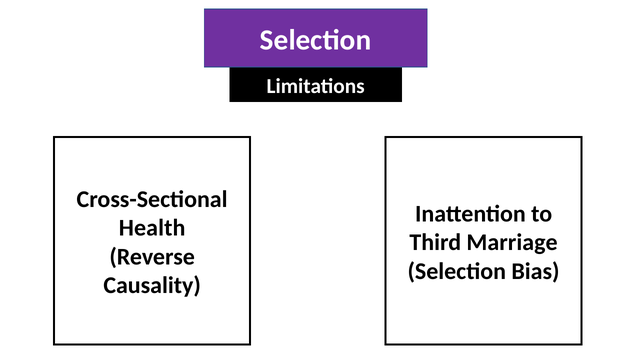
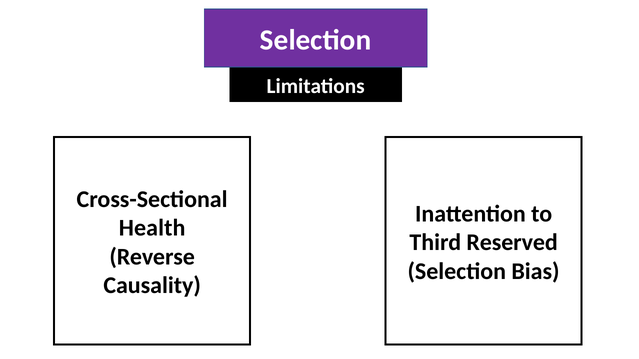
Marriage: Marriage -> Reserved
